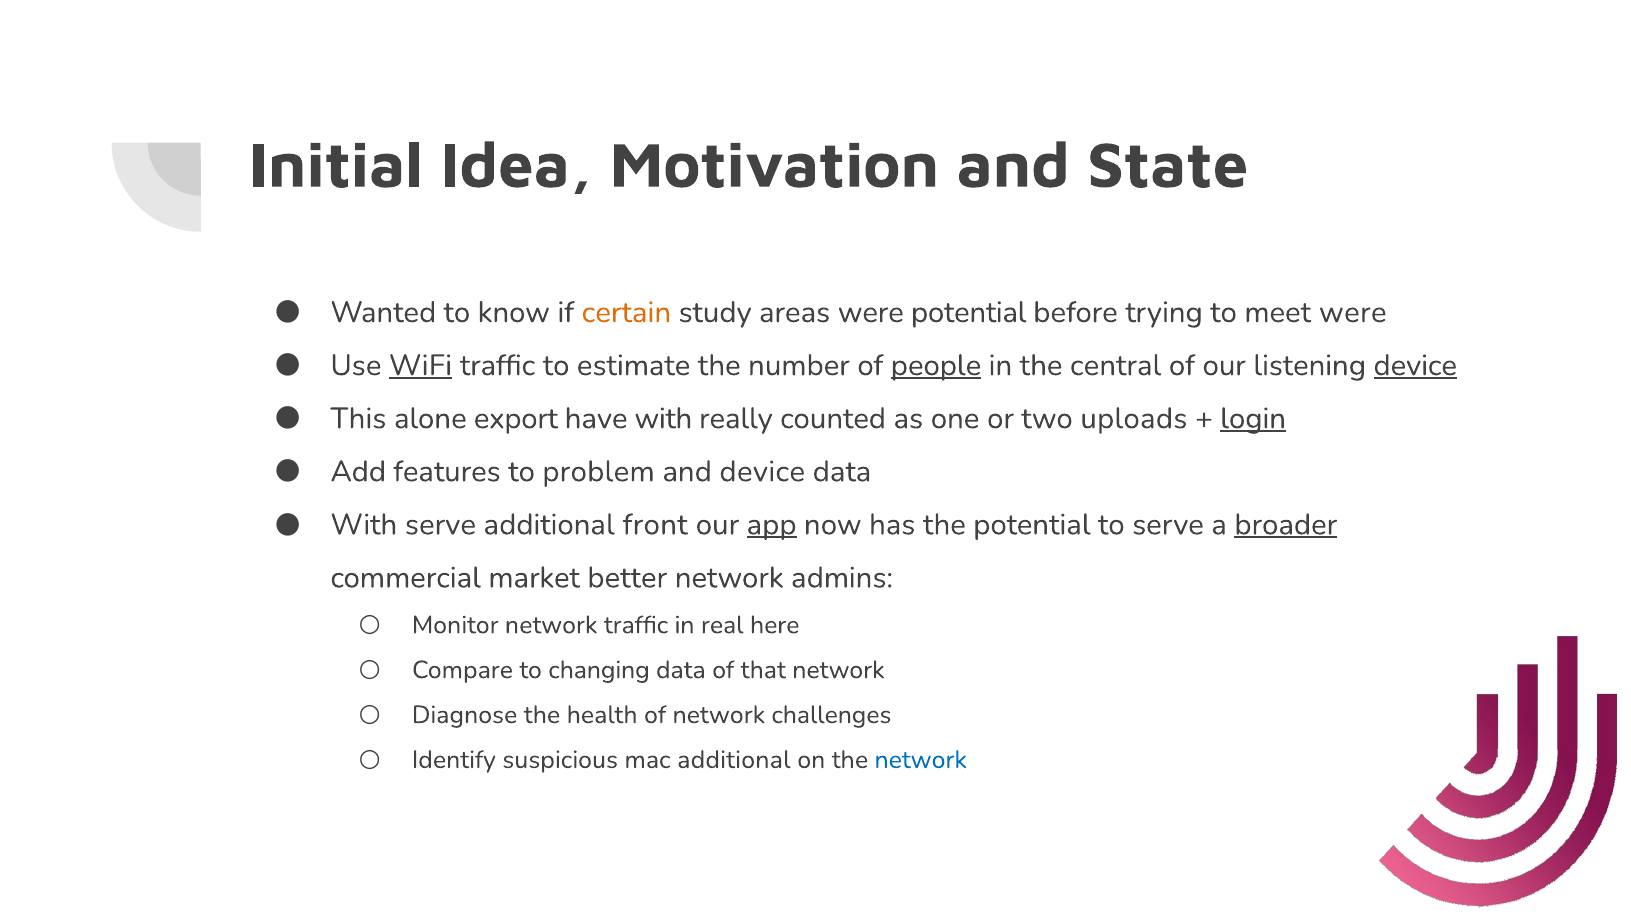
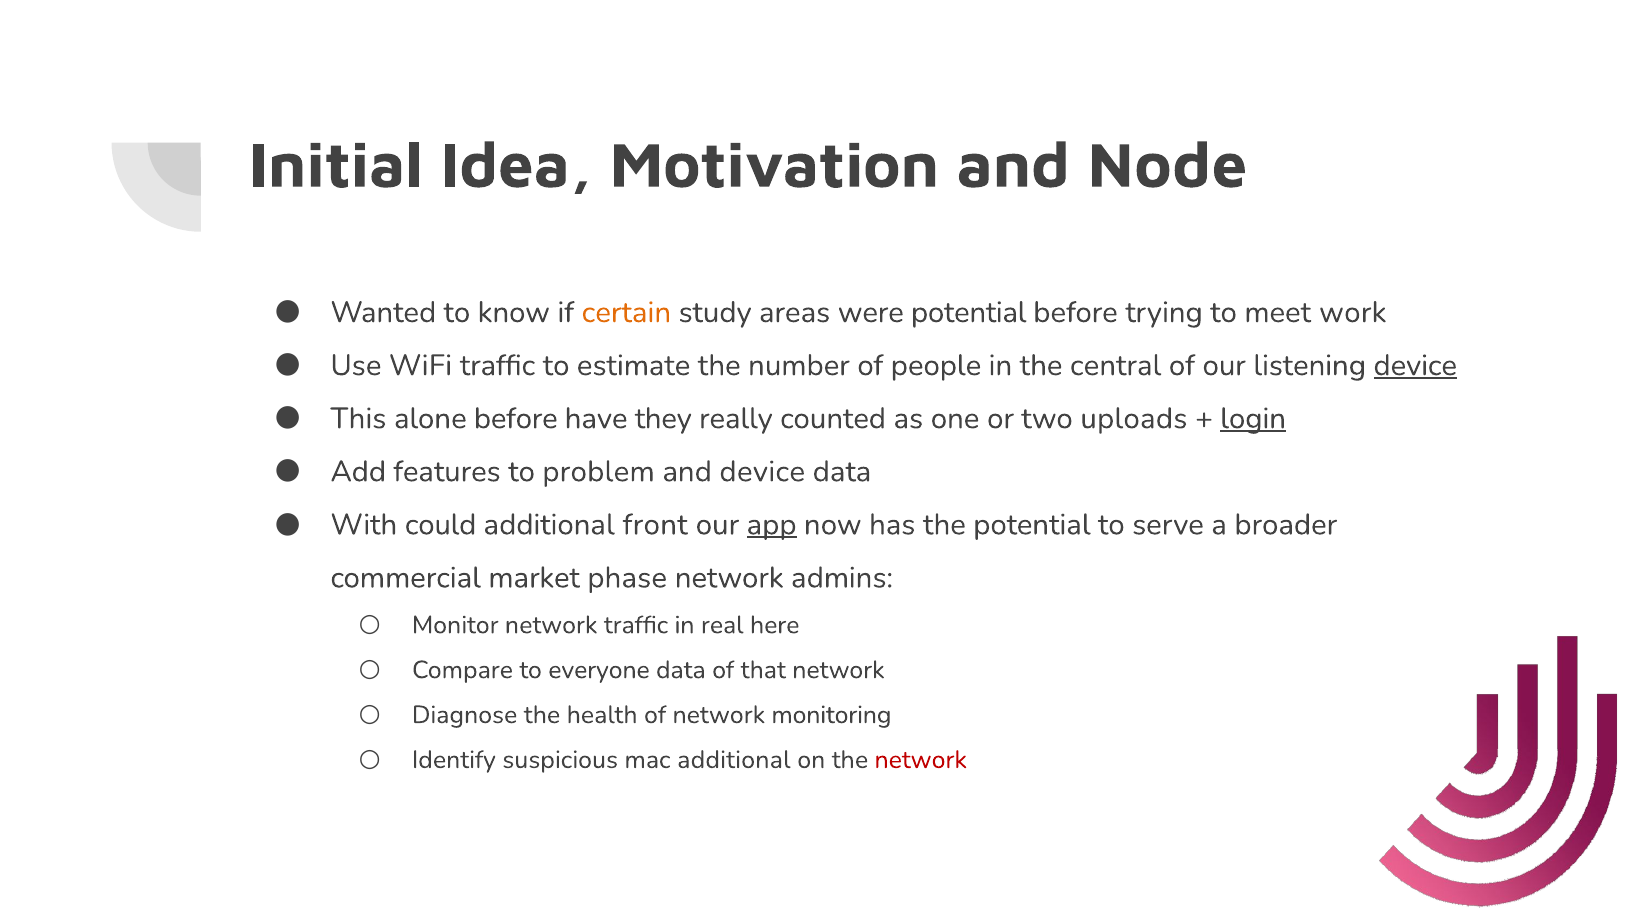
State: State -> Node
meet were: were -> work
WiFi underline: present -> none
people underline: present -> none
alone export: export -> before
have with: with -> they
With serve: serve -> could
broader underline: present -> none
better: better -> phase
changing: changing -> everyone
challenges: challenges -> monitoring
network at (921, 759) colour: blue -> red
